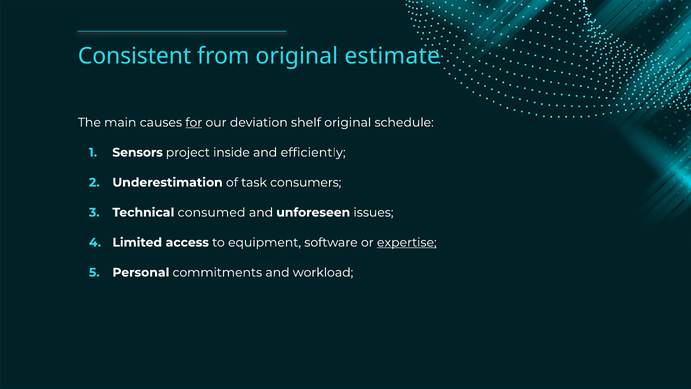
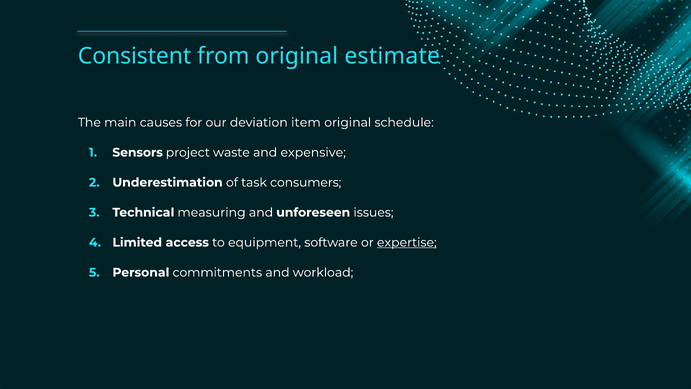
for underline: present -> none
shelf: shelf -> item
inside: inside -> waste
efficiently: efficiently -> expensive
consumed: consumed -> measuring
